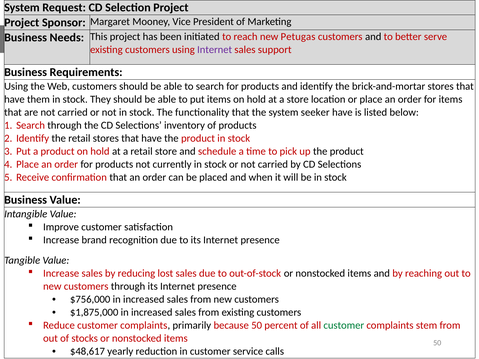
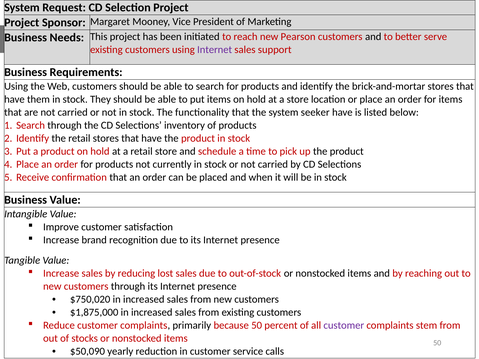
Petugas: Petugas -> Pearson
$756,000: $756,000 -> $750,020
customer at (344, 325) colour: green -> purple
$48,617: $48,617 -> $50,090
